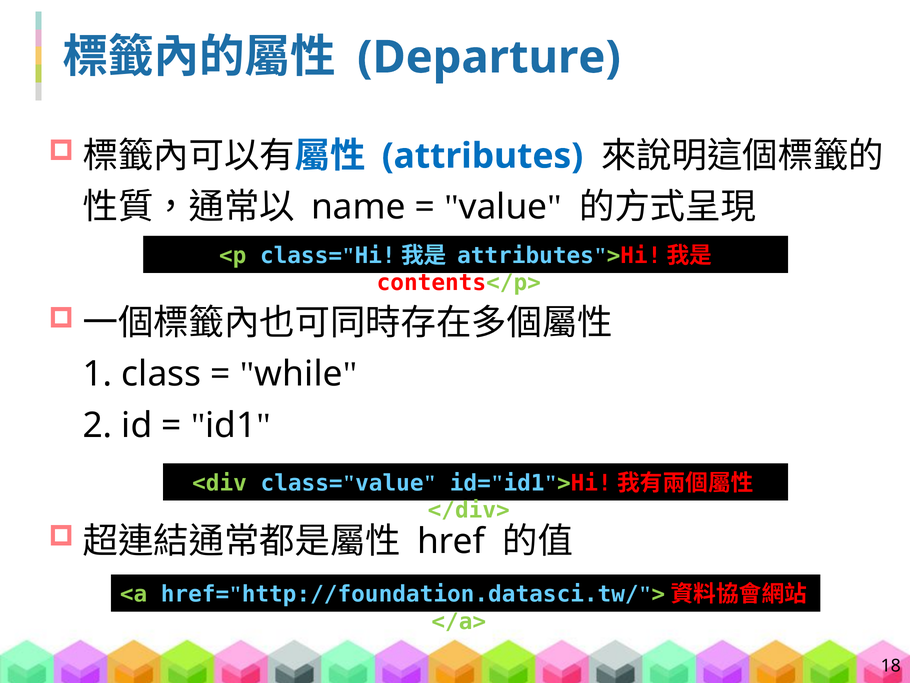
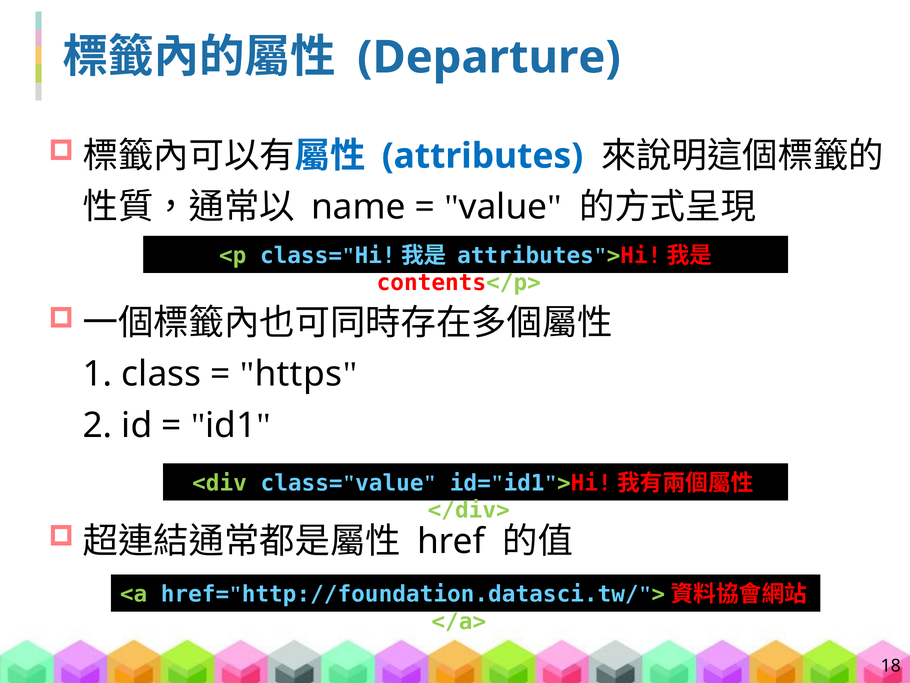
while: while -> https
